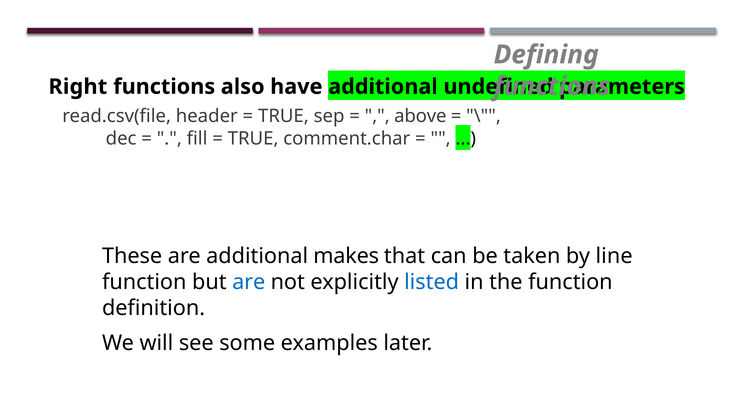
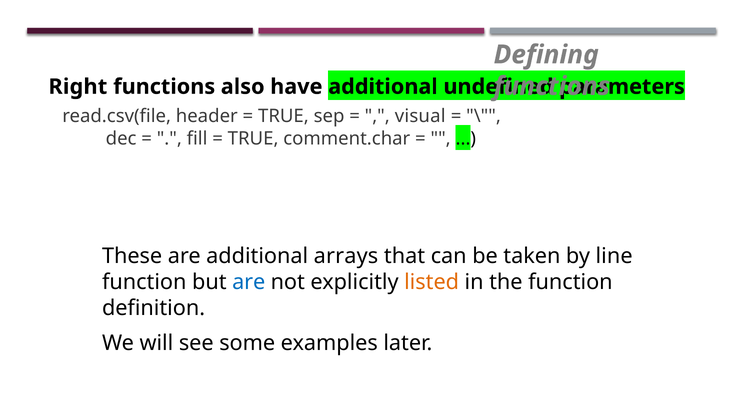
above: above -> visual
makes: makes -> arrays
listed colour: blue -> orange
